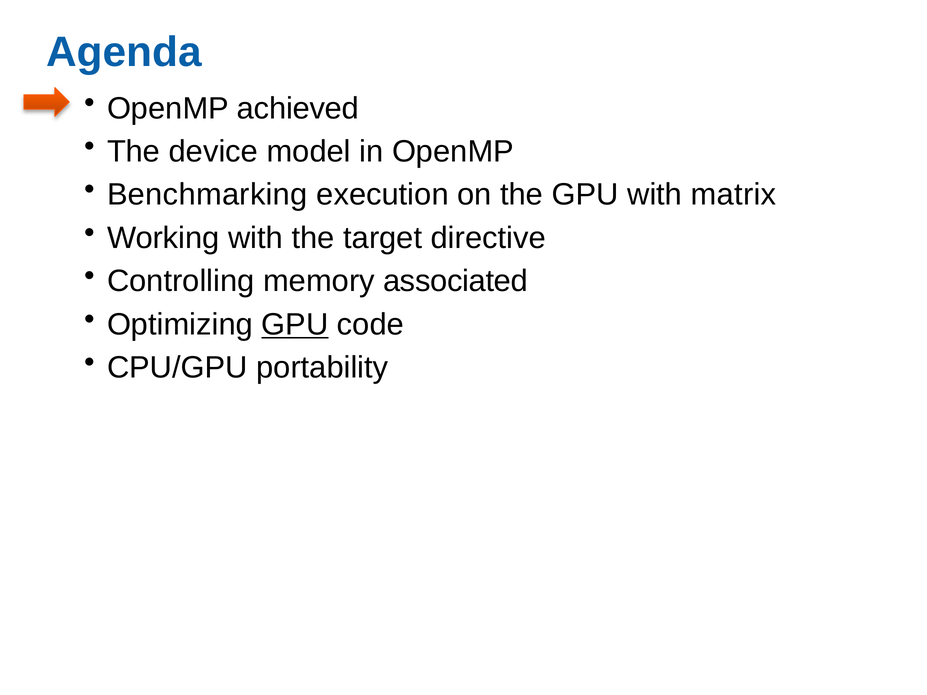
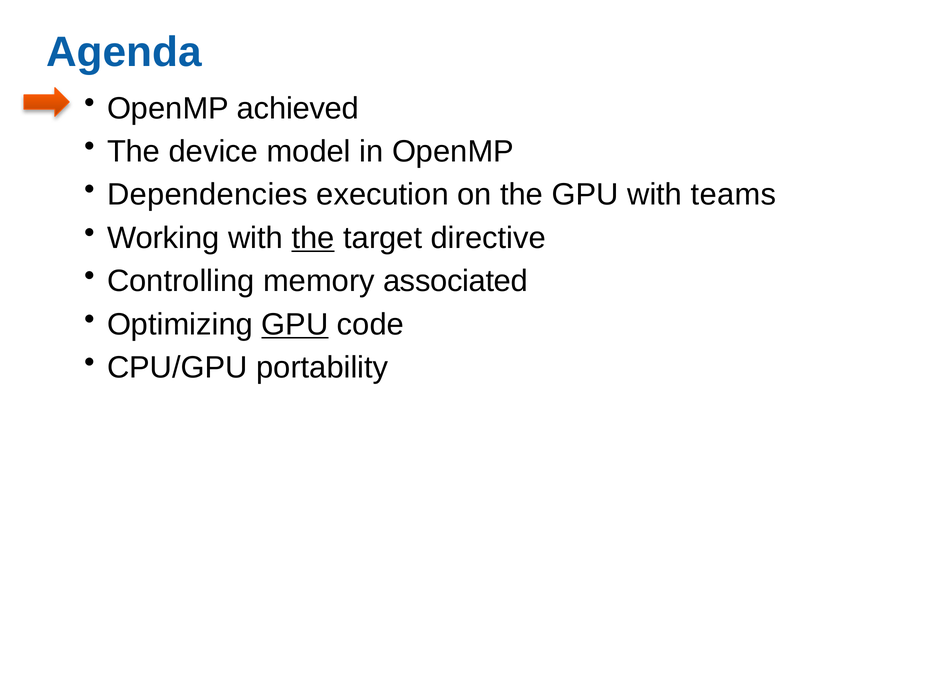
Benchmarking: Benchmarking -> Dependencies
matrix: matrix -> teams
the at (313, 238) underline: none -> present
